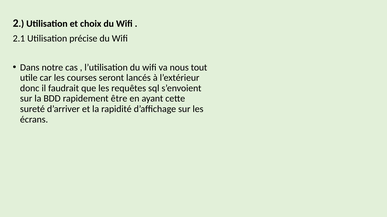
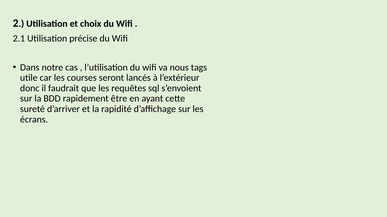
tout: tout -> tags
